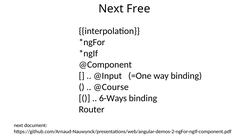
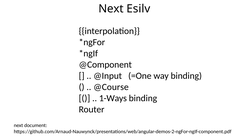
Free: Free -> Esilv
6-Ways: 6-Ways -> 1-Ways
